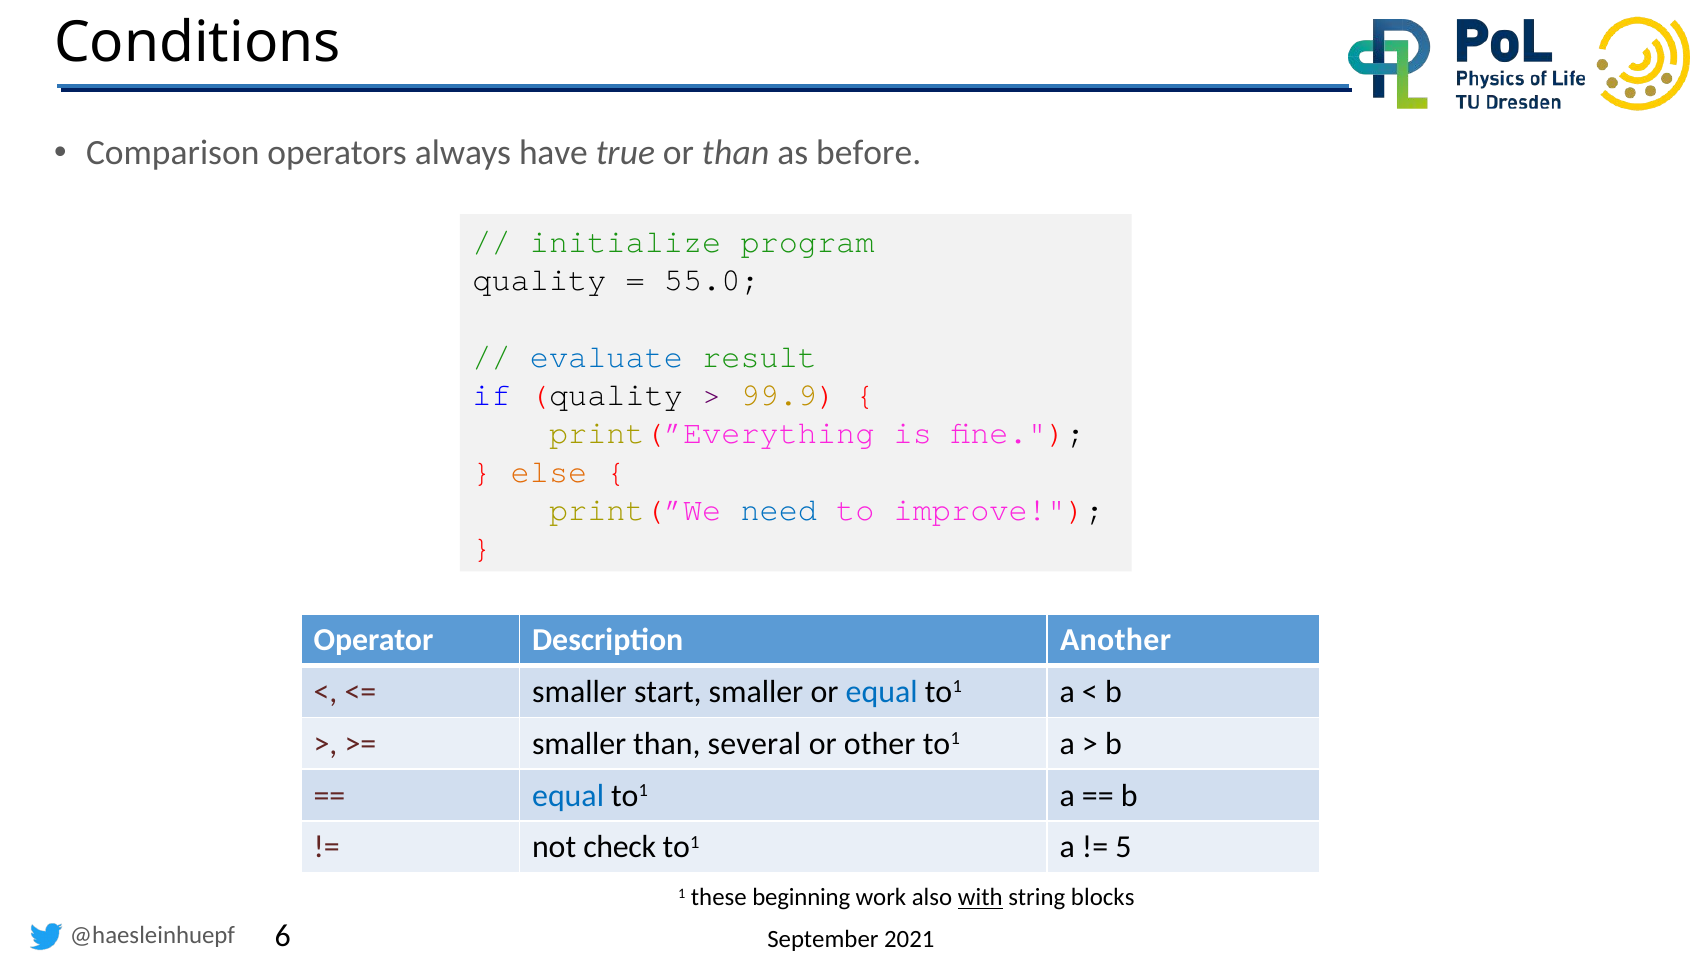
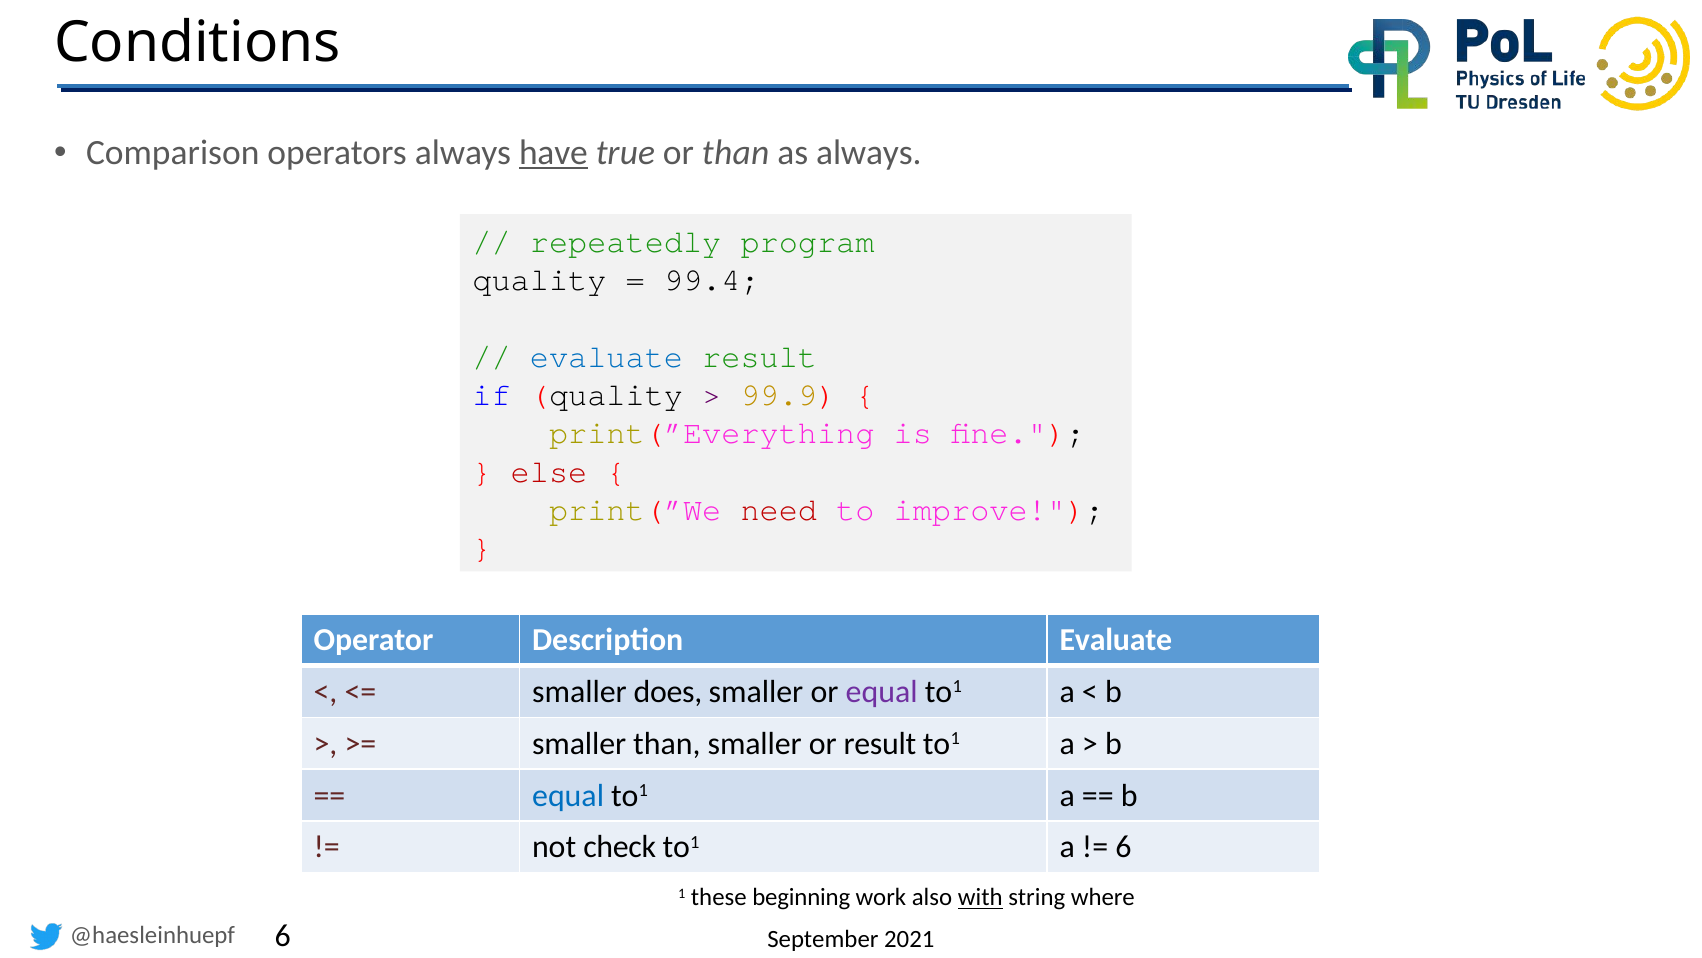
have underline: none -> present
as before: before -> always
initialize: initialize -> repeatedly
55.0: 55.0 -> 99.4
else colour: orange -> red
need colour: blue -> red
Description Another: Another -> Evaluate
start: start -> does
equal at (882, 691) colour: blue -> purple
than several: several -> smaller
or other: other -> result
5 at (1123, 847): 5 -> 6
blocks: blocks -> where
